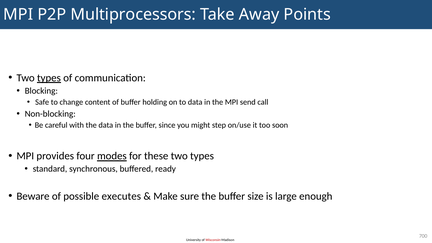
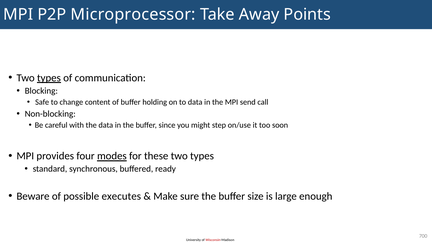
Multiprocessors: Multiprocessors -> Microprocessor
